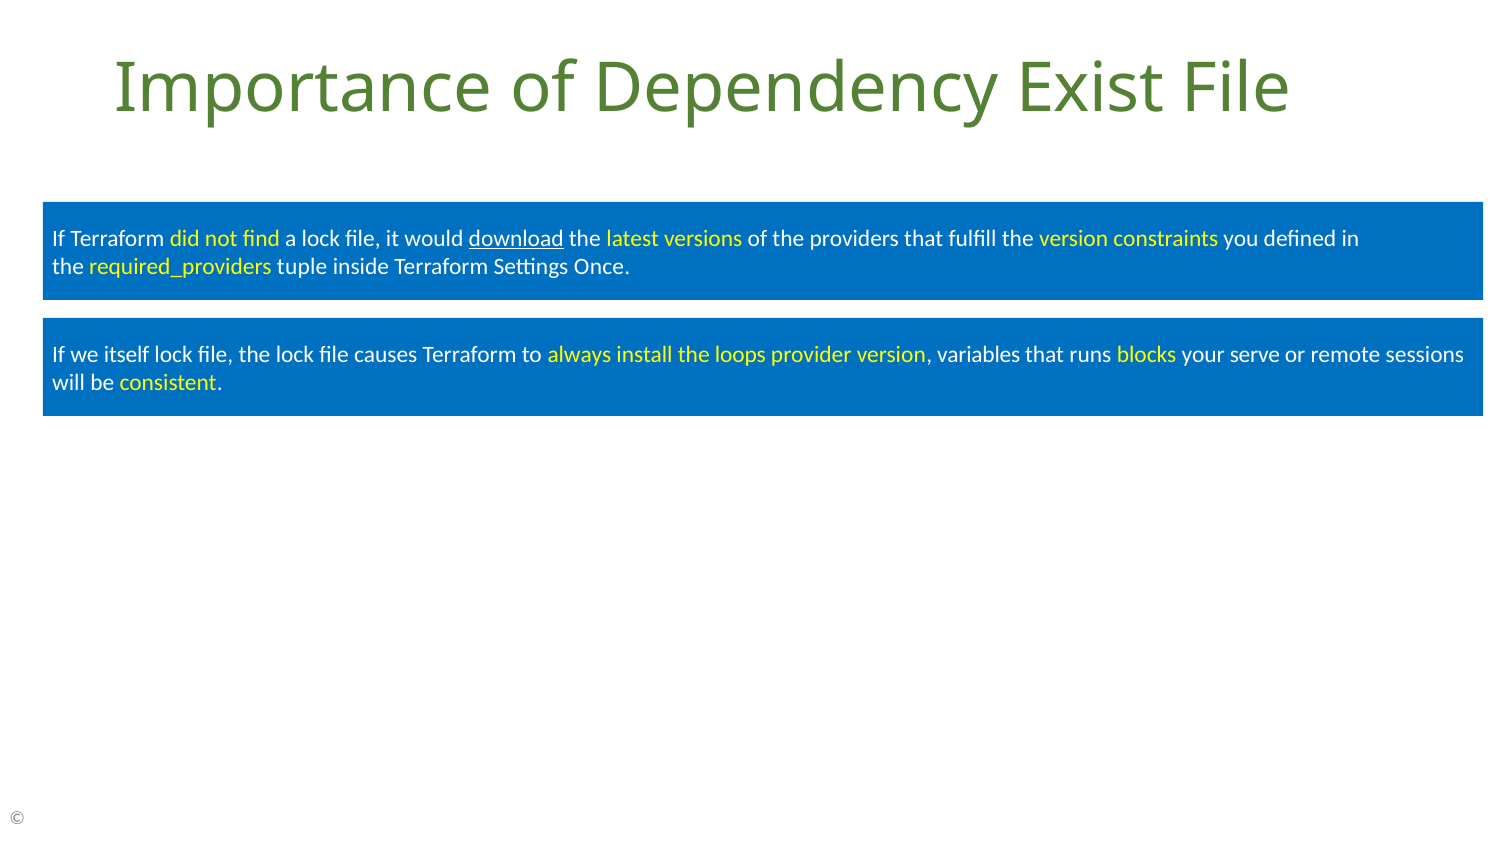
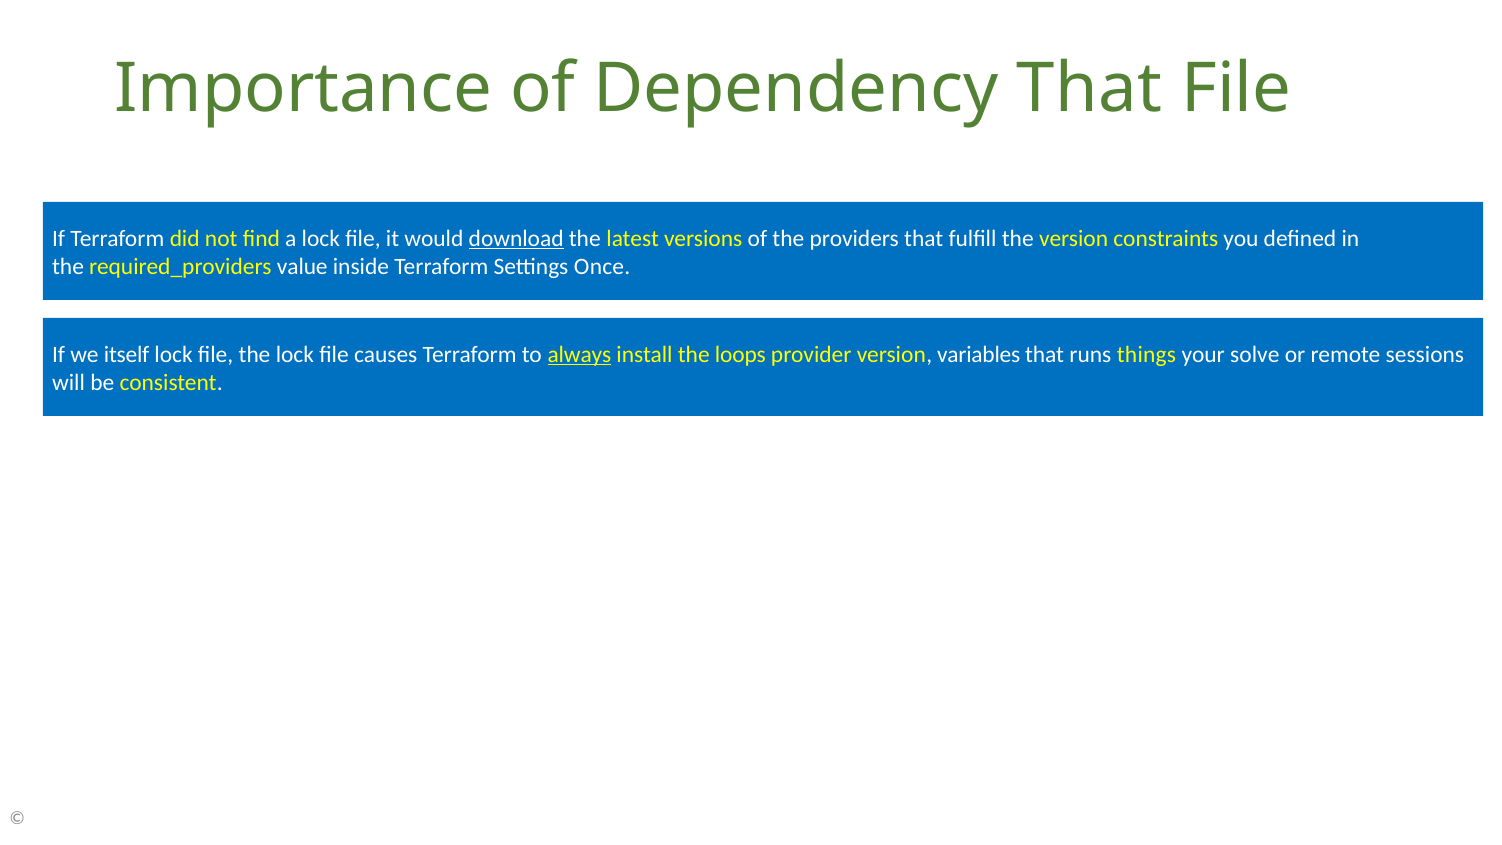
Dependency Exist: Exist -> That
tuple: tuple -> value
always underline: none -> present
blocks: blocks -> things
serve: serve -> solve
